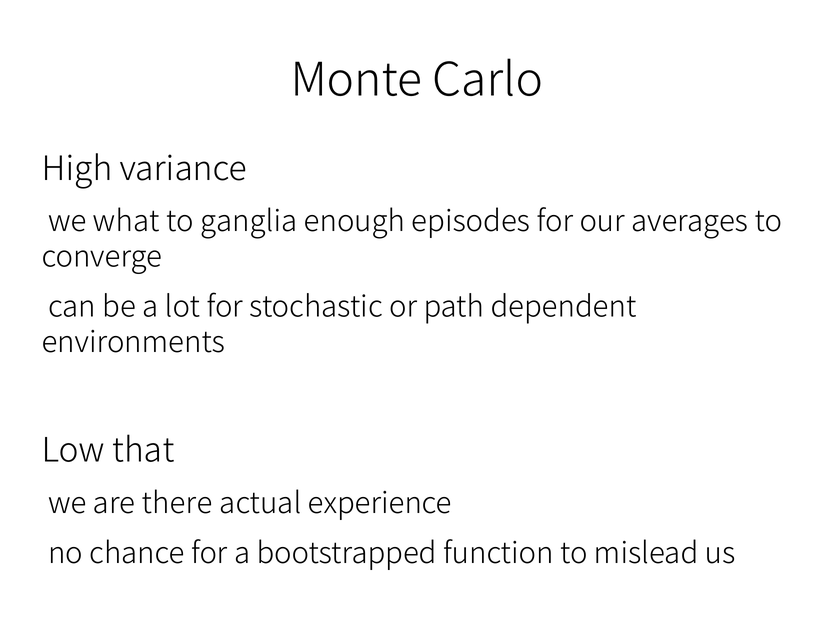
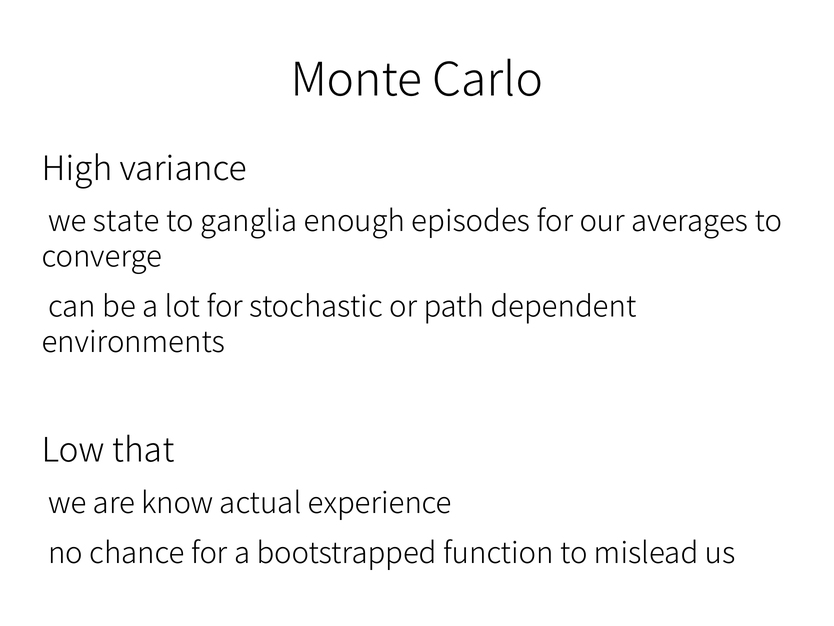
what: what -> state
there: there -> know
